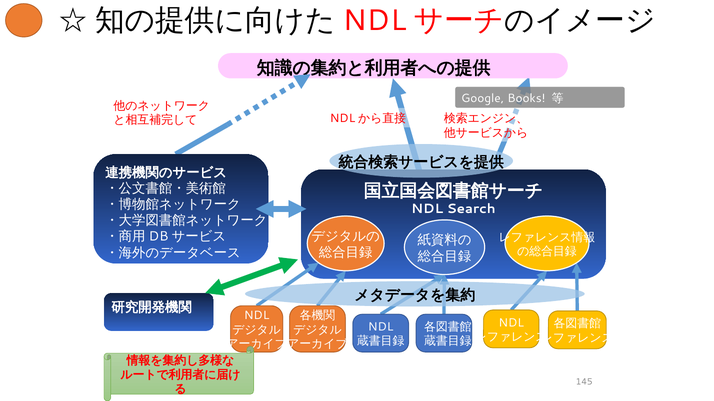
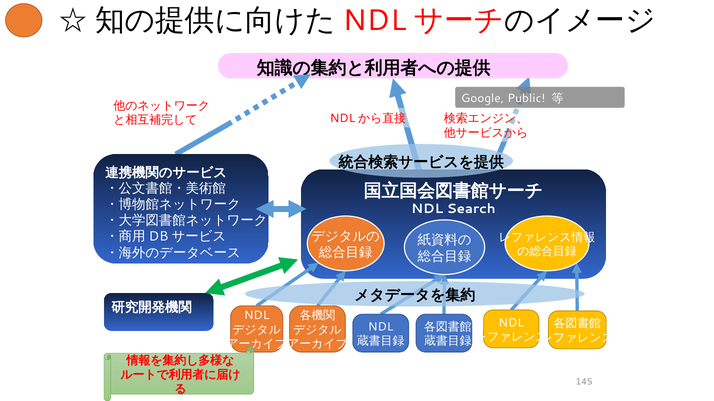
Books: Books -> Public
